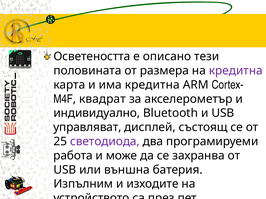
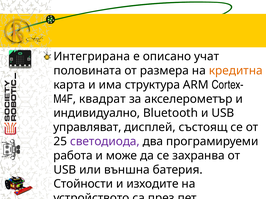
Осветеността: Осветеността -> Интегрирана
тези: тези -> учат
кредитна at (236, 71) colour: purple -> orange
има кредитна: кредитна -> структура
Изпълним: Изпълним -> Стойности
